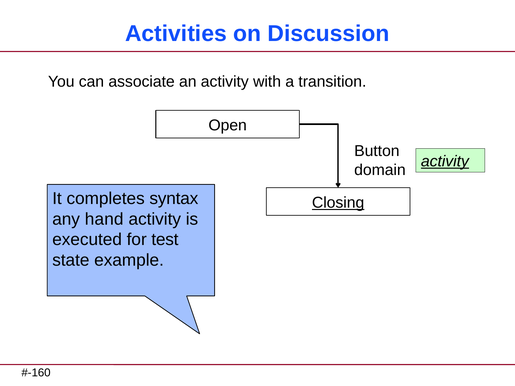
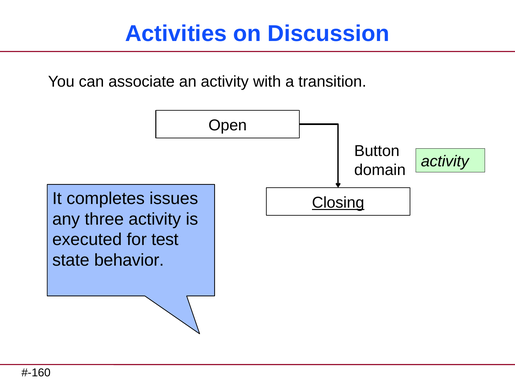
activity at (445, 162) underline: present -> none
syntax: syntax -> issues
hand: hand -> three
example: example -> behavior
